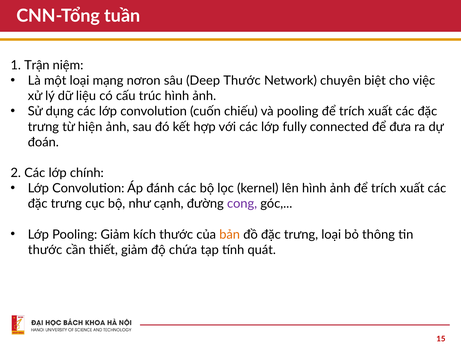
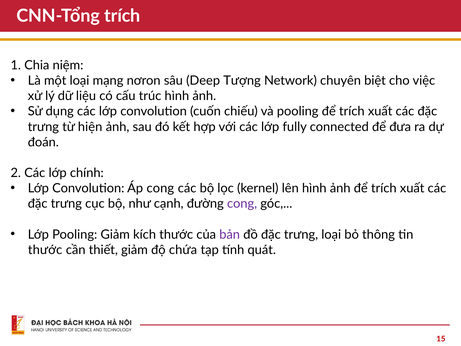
CNN-Tổng tuần: tuần -> trích
Trận: Trận -> Chia
Deep Thước: Thước -> Tượng
Áp đánh: đánh -> cong
bản colour: orange -> purple
